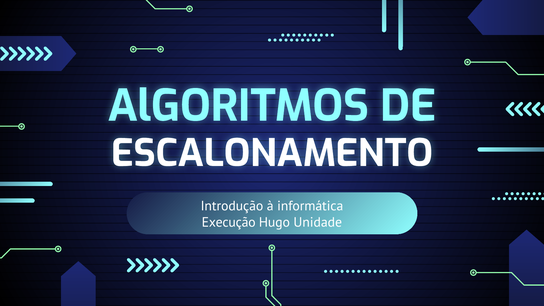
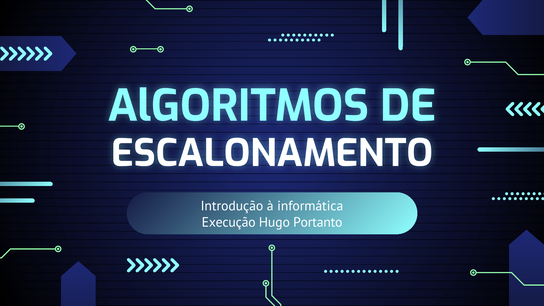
Unidade: Unidade -> Portanto
